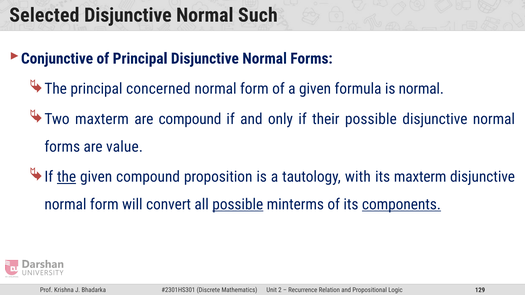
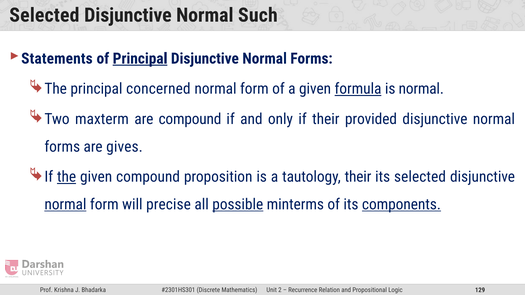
Conjunctive: Conjunctive -> Statements
Principal at (140, 59) underline: none -> present
formula underline: none -> present
their possible: possible -> provided
value: value -> gives
tautology with: with -> their
its maxterm: maxterm -> selected
normal at (65, 205) underline: none -> present
convert: convert -> precise
